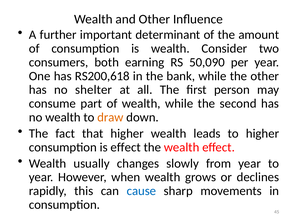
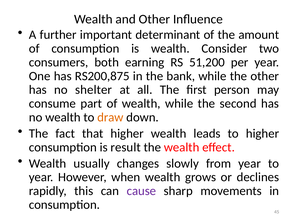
50,090: 50,090 -> 51,200
RS200,618: RS200,618 -> RS200,875
is effect: effect -> result
cause colour: blue -> purple
